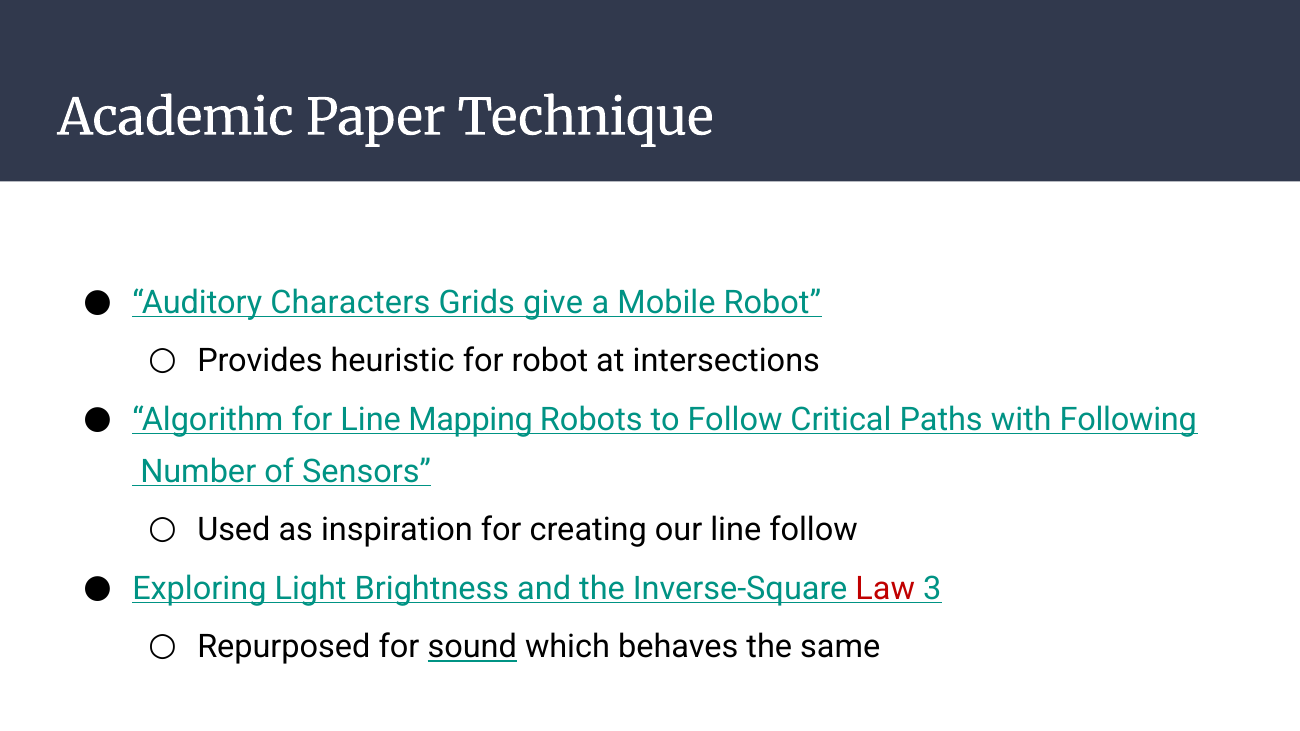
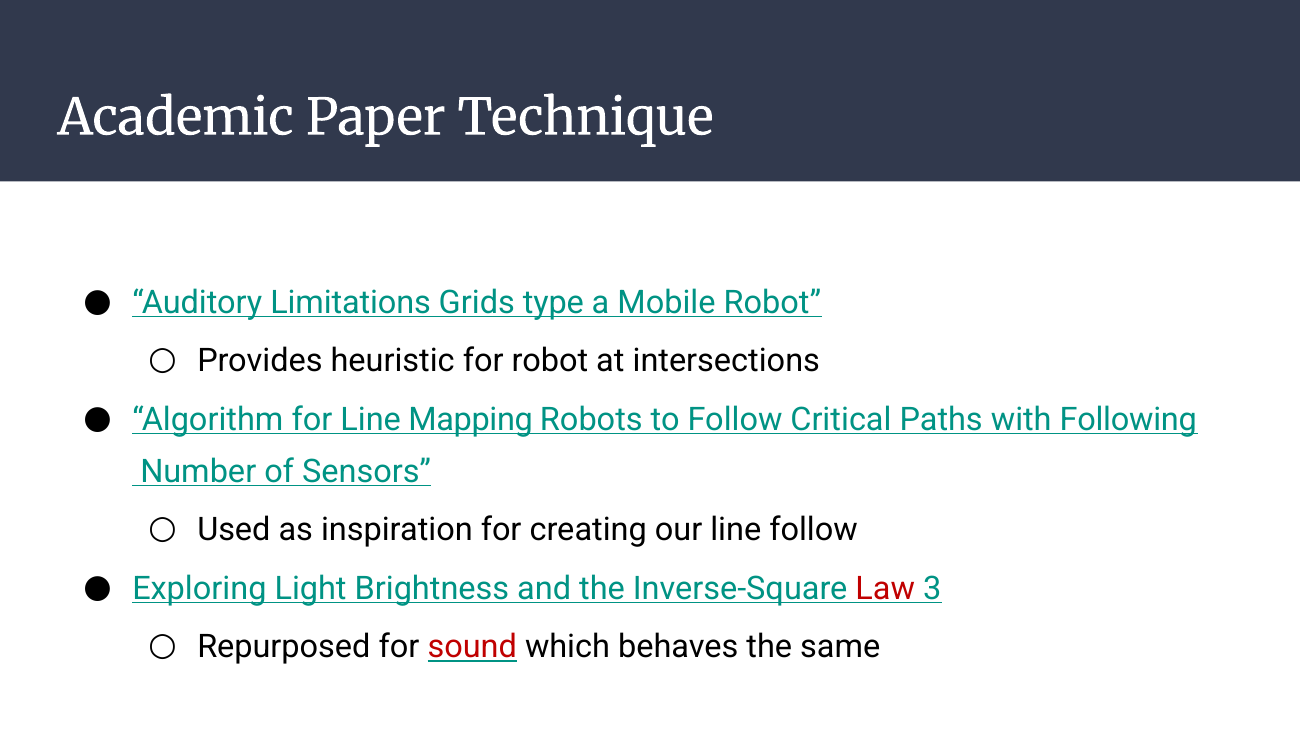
Characters: Characters -> Limitations
give: give -> type
sound colour: black -> red
